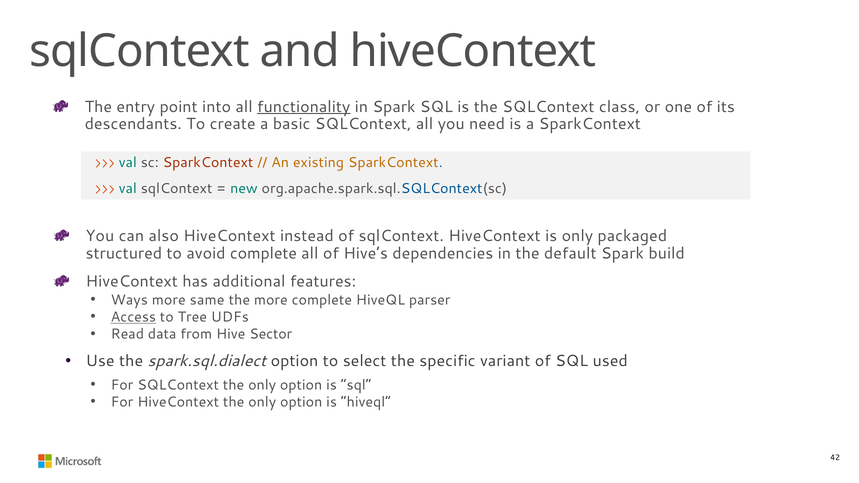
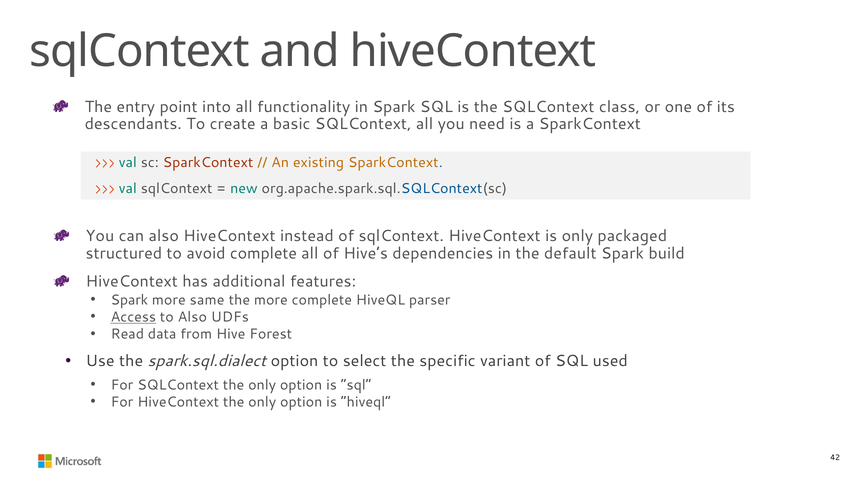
functionality underline: present -> none
Ways at (129, 300): Ways -> Spark
to Tree: Tree -> Also
Sector: Sector -> Forest
